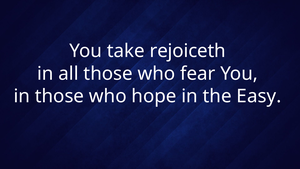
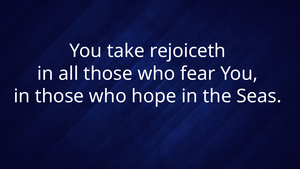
Easy: Easy -> Seas
